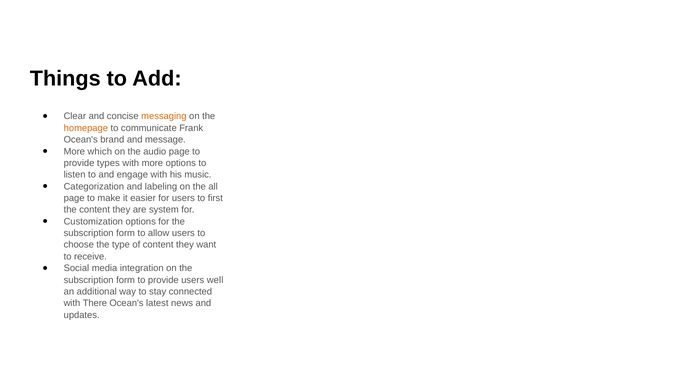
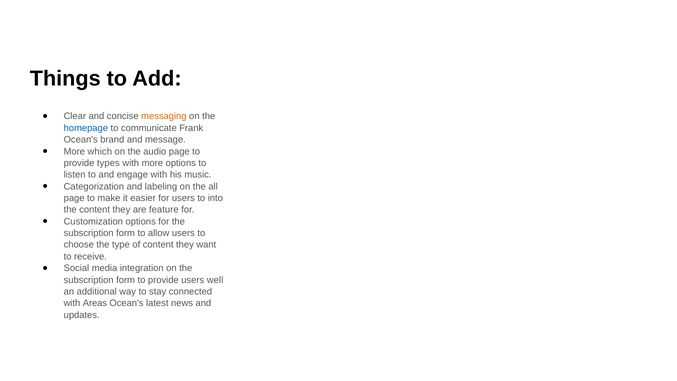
homepage colour: orange -> blue
first: first -> into
system: system -> feature
There: There -> Areas
